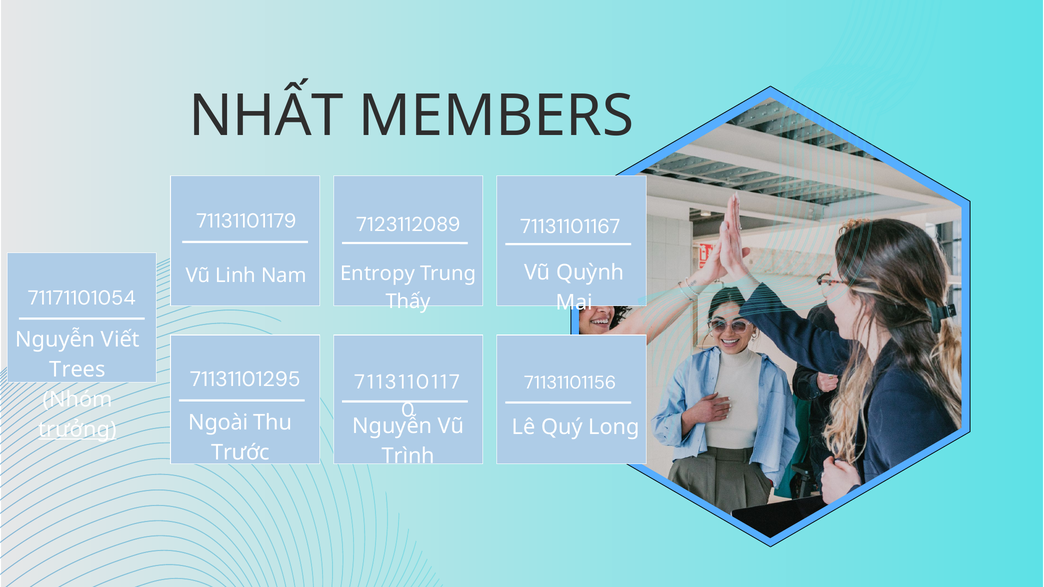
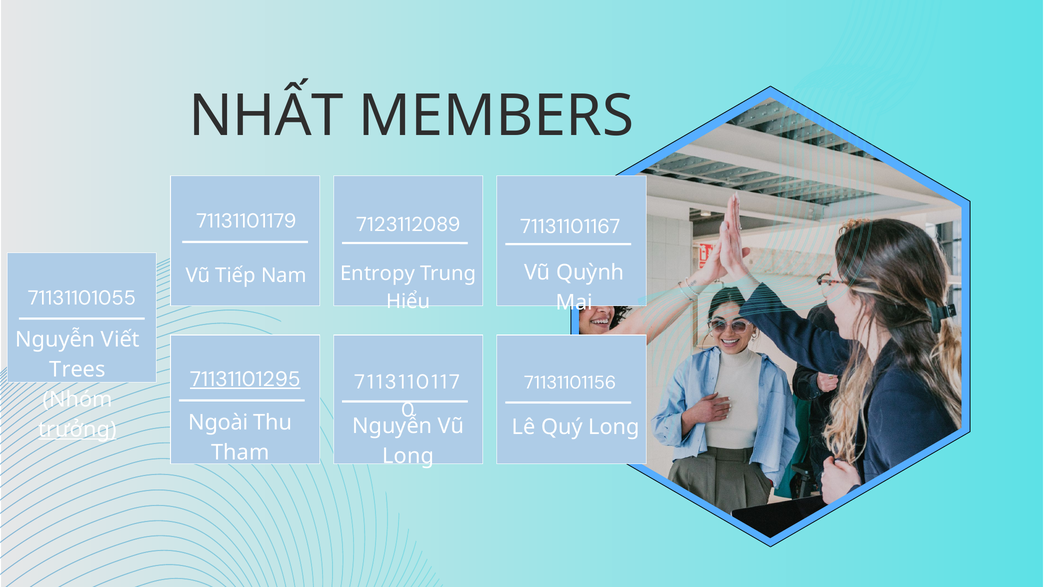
Linh: Linh -> Tiếp
71171101054: 71171101054 -> 71131101055
Thấy: Thấy -> Hiểu
71131101295 underline: none -> present
Trước: Trước -> Tham
Trình at (408, 456): Trình -> Long
